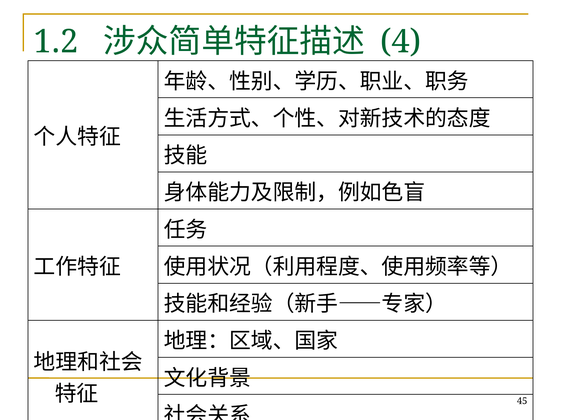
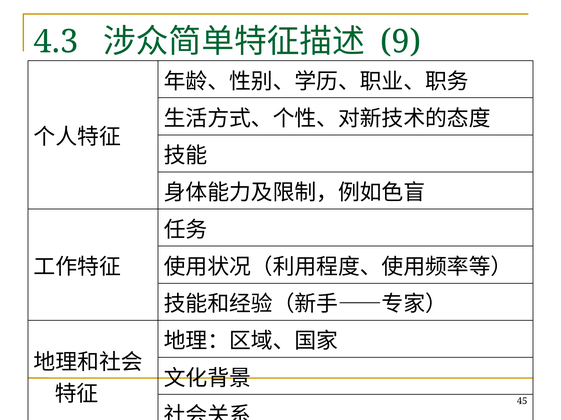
1.2: 1.2 -> 4.3
4: 4 -> 9
